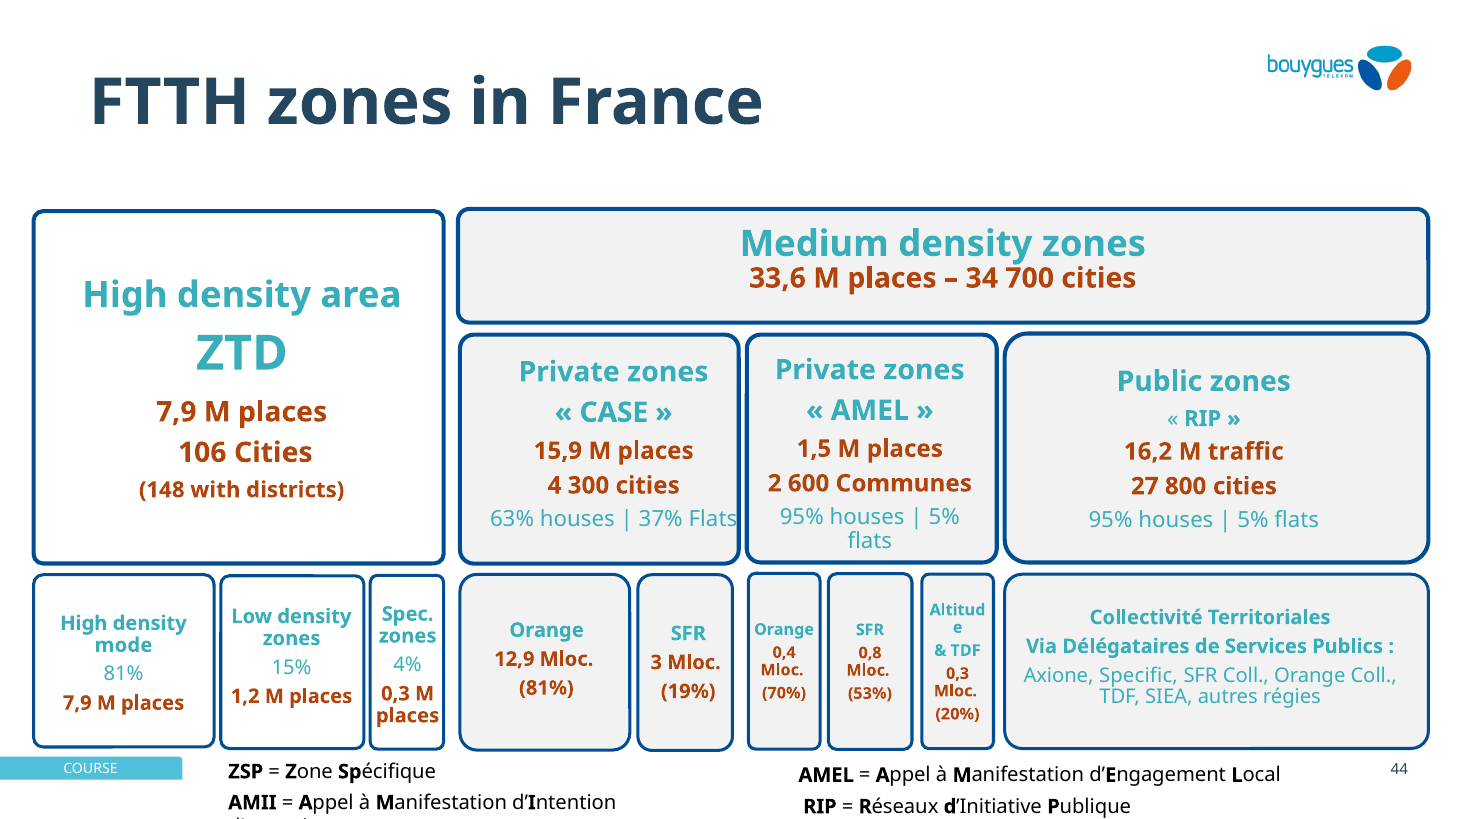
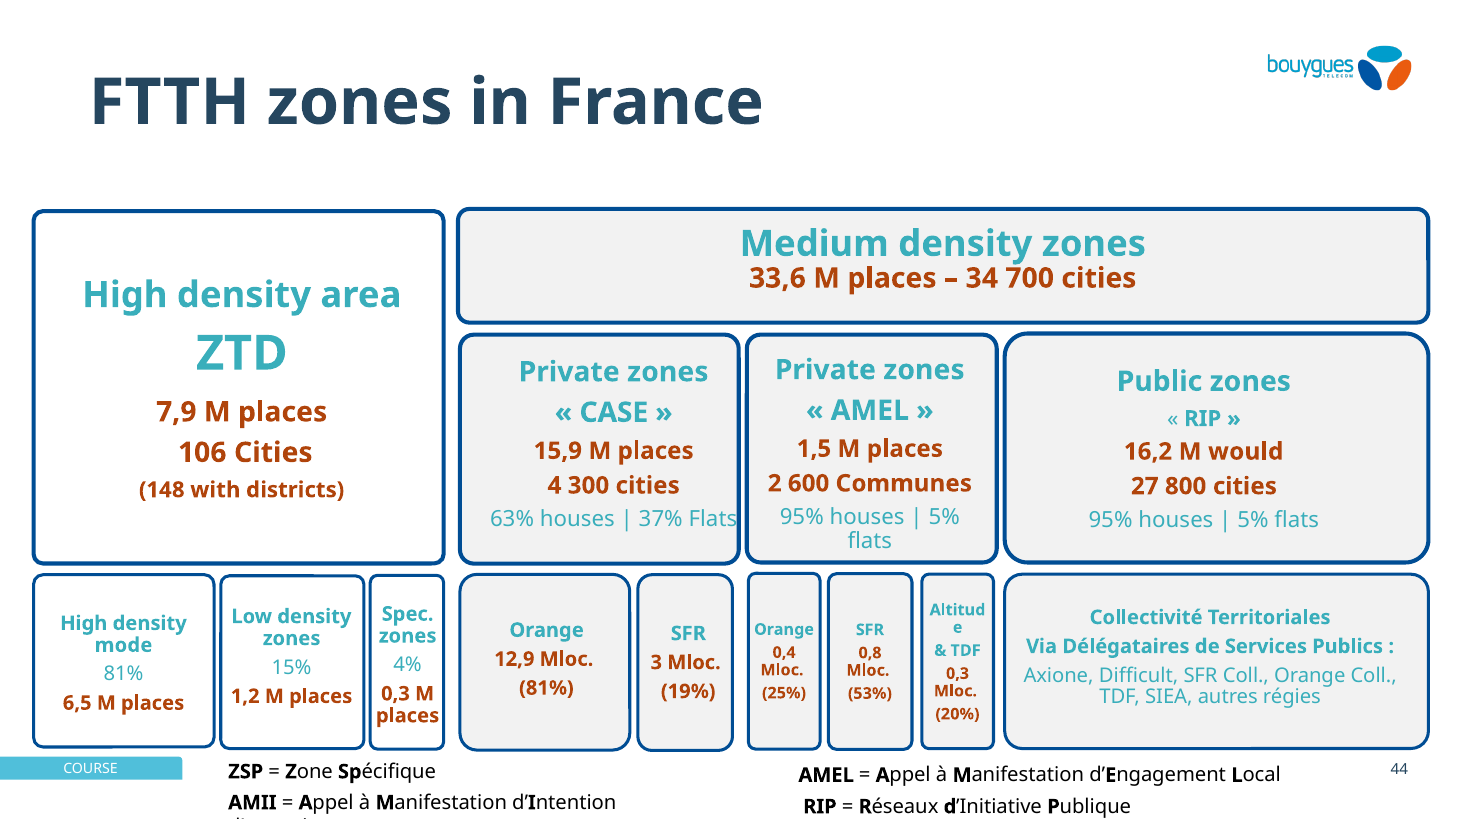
traffic: traffic -> would
Specific: Specific -> Difficult
70%: 70% -> 25%
7,9 at (77, 704): 7,9 -> 6,5
